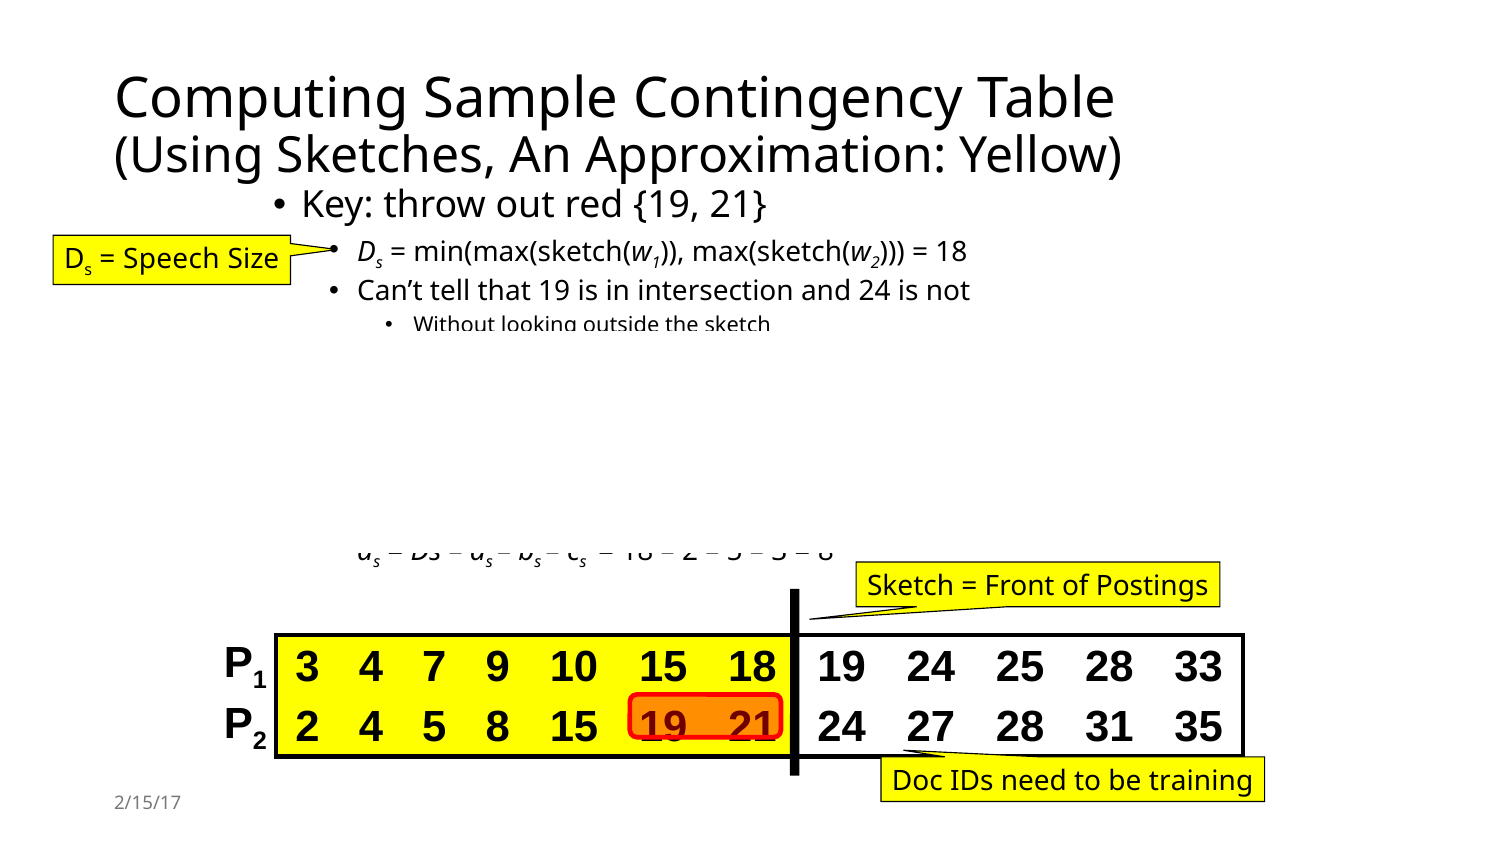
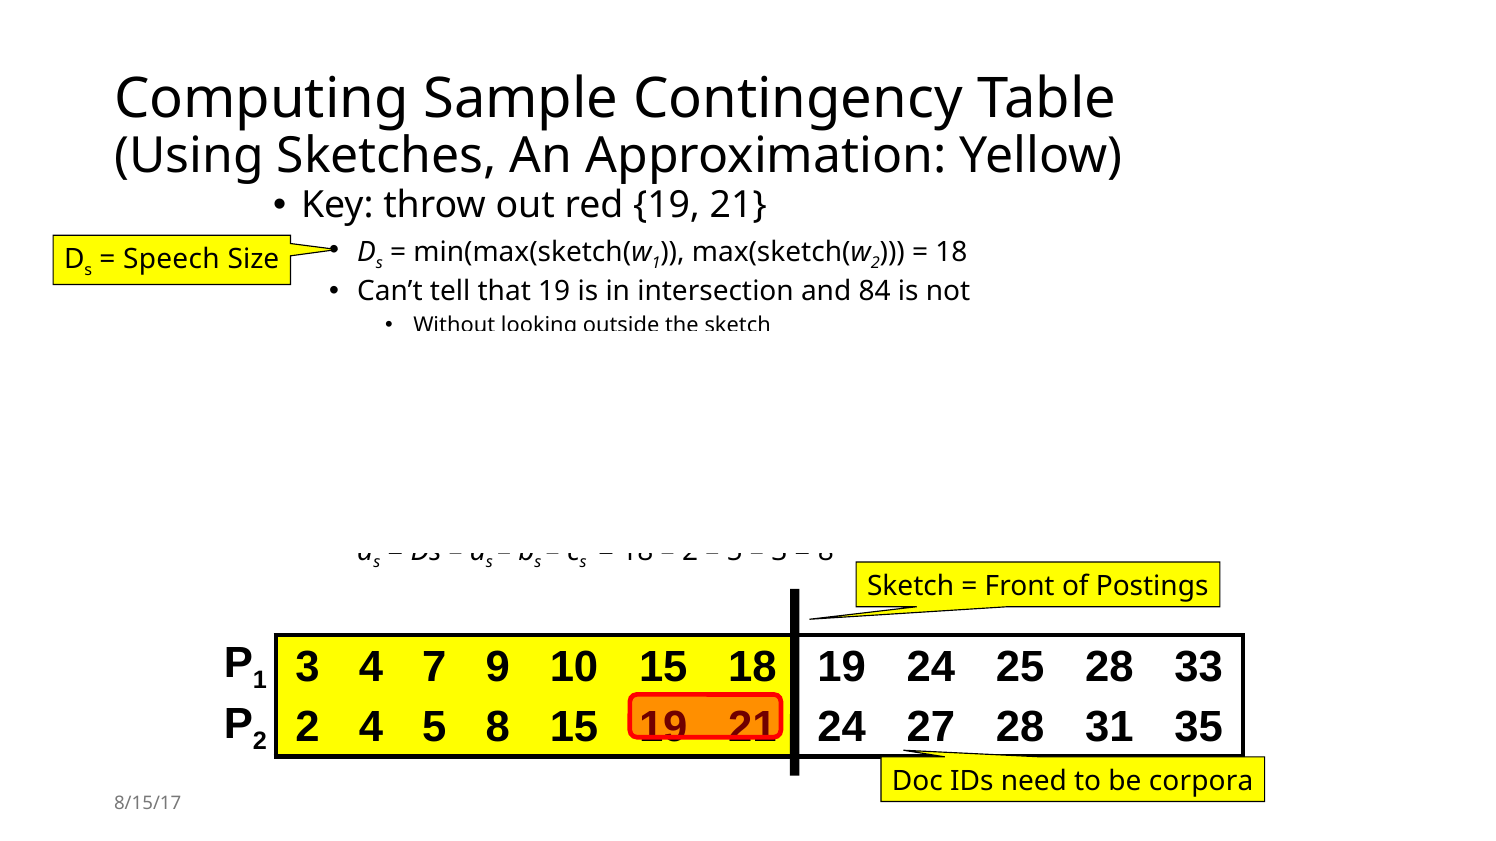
and 24: 24 -> 84
training: training -> corpora
2/15/17: 2/15/17 -> 8/15/17
